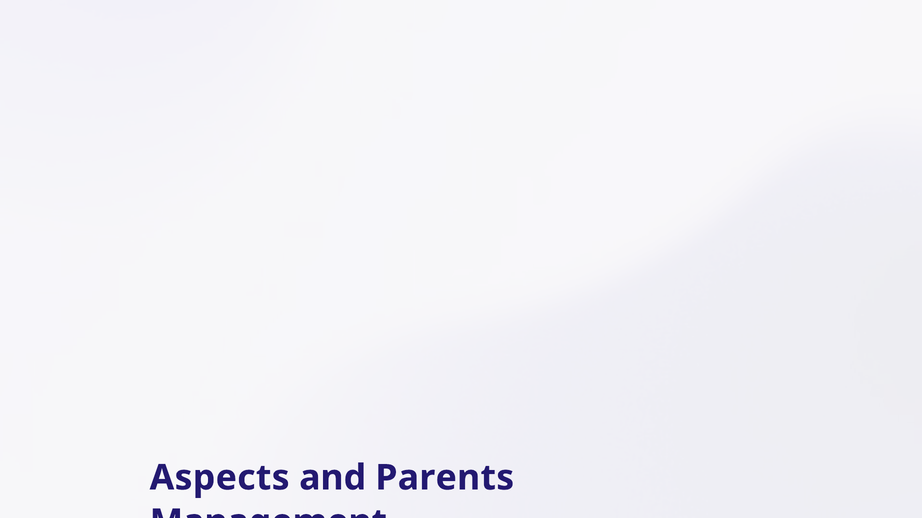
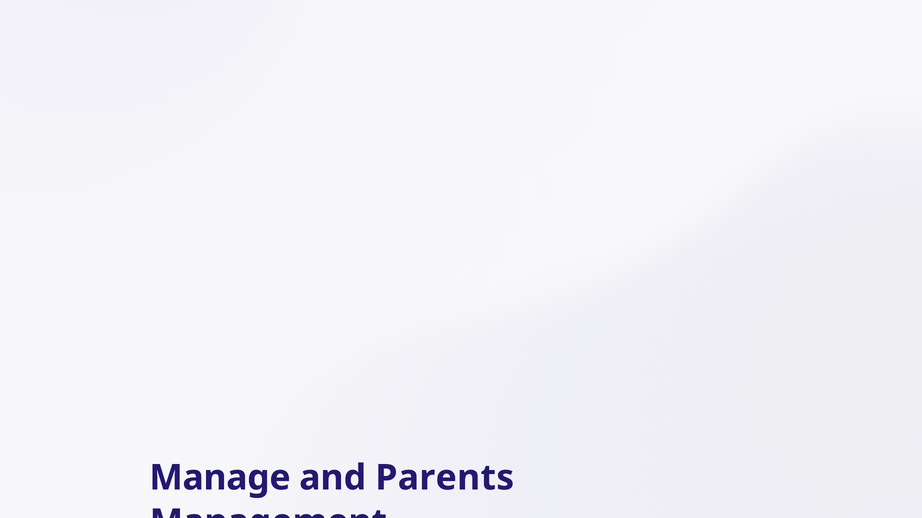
Aspects at (220, 478): Aspects -> Manage
